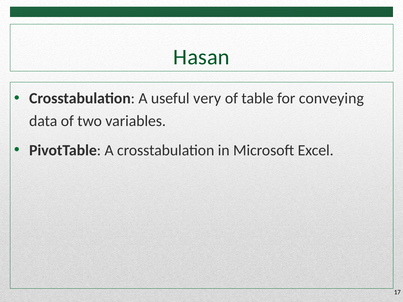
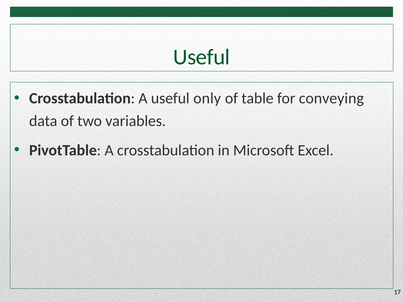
Hasan at (201, 57): Hasan -> Useful
very: very -> only
